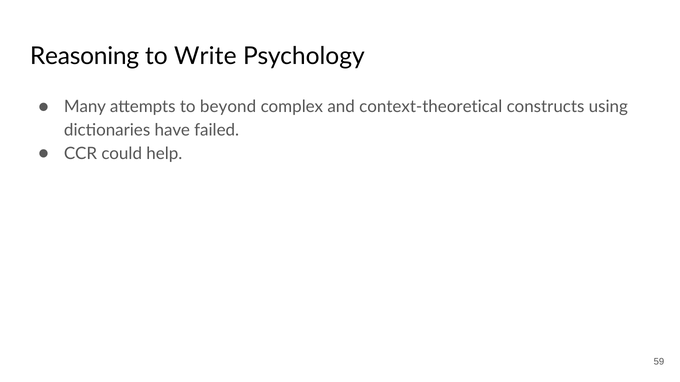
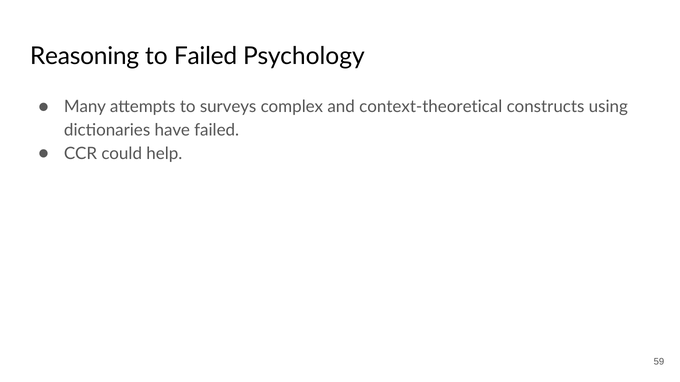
to Write: Write -> Failed
beyond: beyond -> surveys
